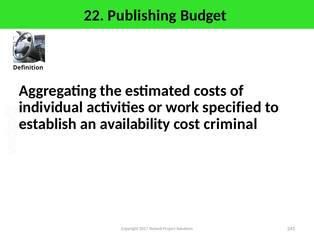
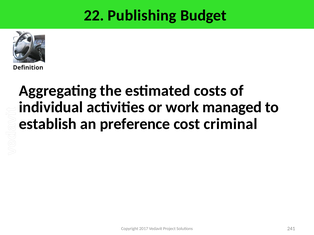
specified: specified -> managed
availability: availability -> preference
